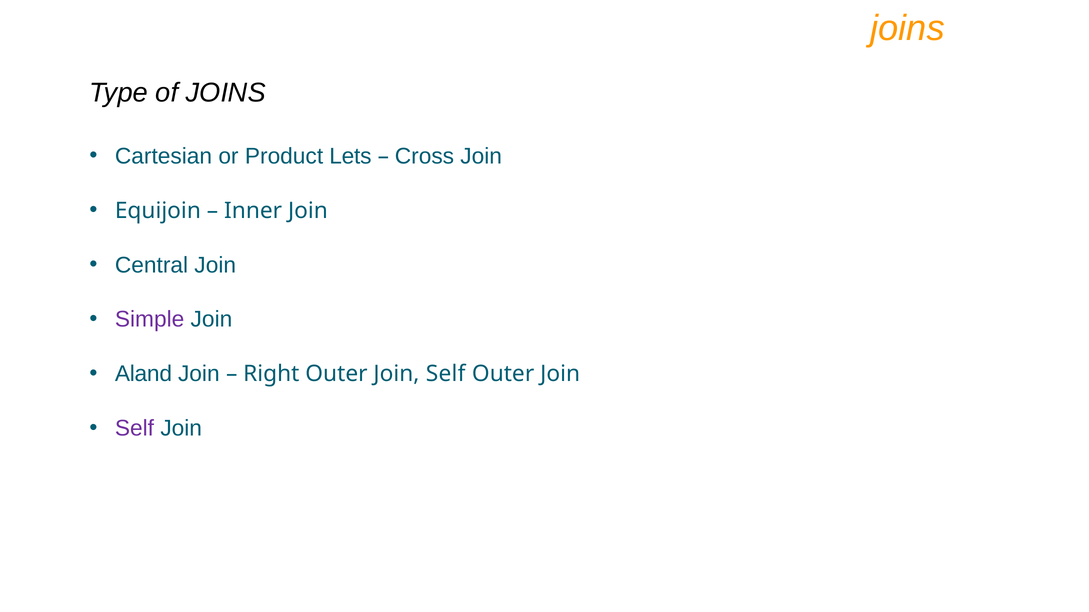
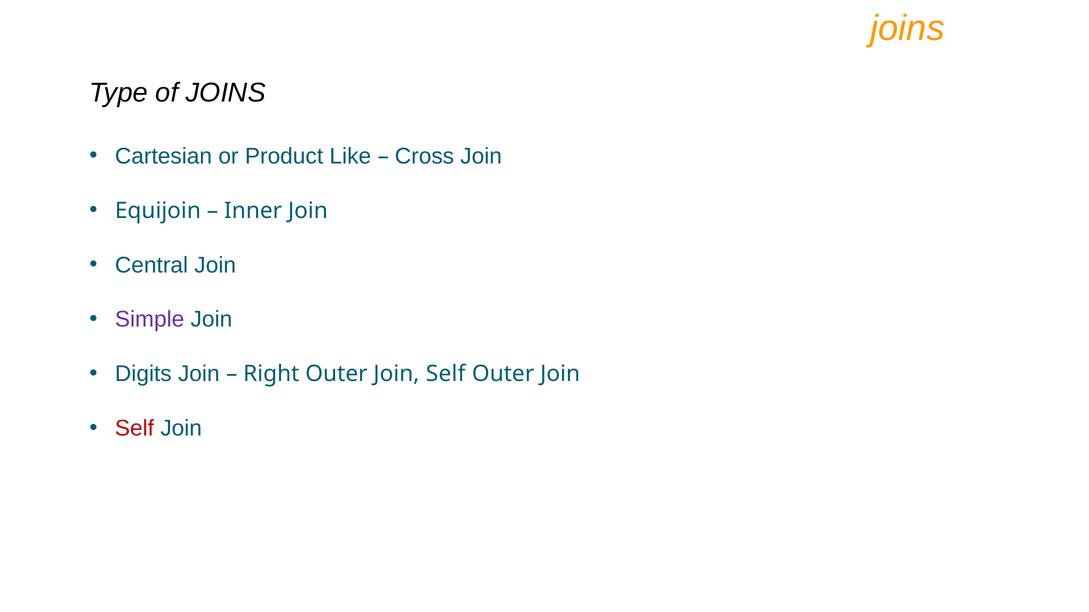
Lets: Lets -> Like
Aland: Aland -> Digits
Self at (134, 429) colour: purple -> red
